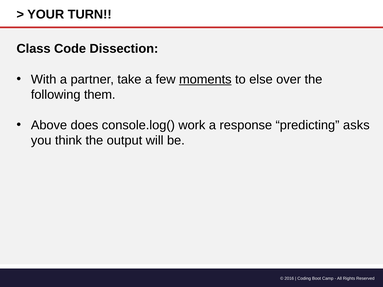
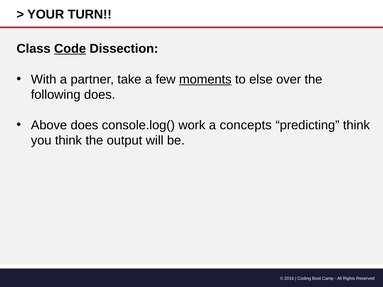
Code underline: none -> present
following them: them -> does
response: response -> concepts
predicting asks: asks -> think
